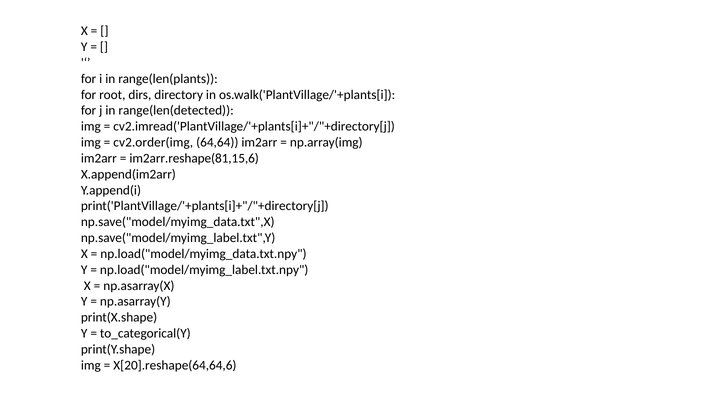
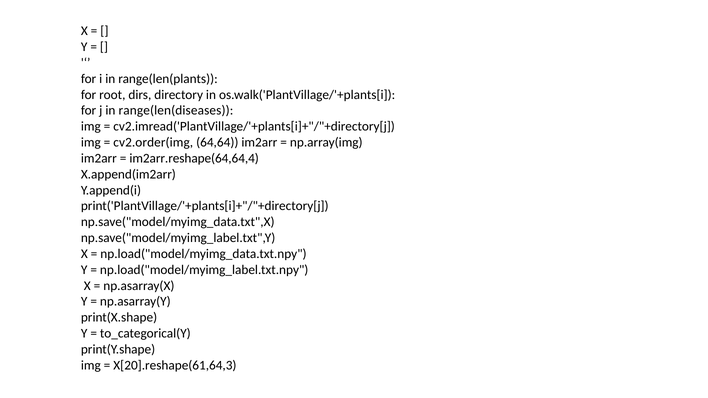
range(len(detected: range(len(detected -> range(len(diseases
im2arr.reshape(81,15,6: im2arr.reshape(81,15,6 -> im2arr.reshape(64,64,4
X[20].reshape(64,64,6: X[20].reshape(64,64,6 -> X[20].reshape(61,64,3
